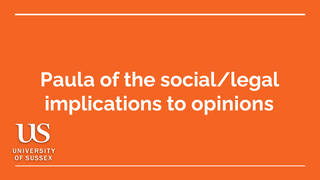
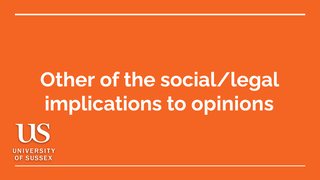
Paula: Paula -> Other
